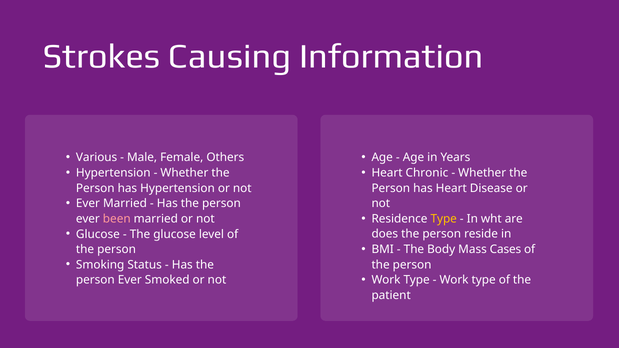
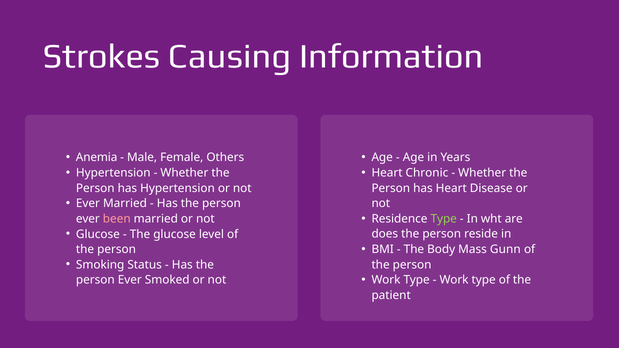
Various: Various -> Anemia
Type at (444, 219) colour: yellow -> light green
Cases: Cases -> Gunn
